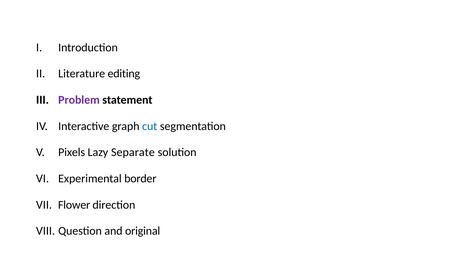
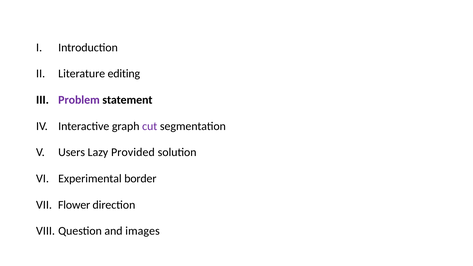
cut colour: blue -> purple
Pixels: Pixels -> Users
Separate: Separate -> Provided
original: original -> images
